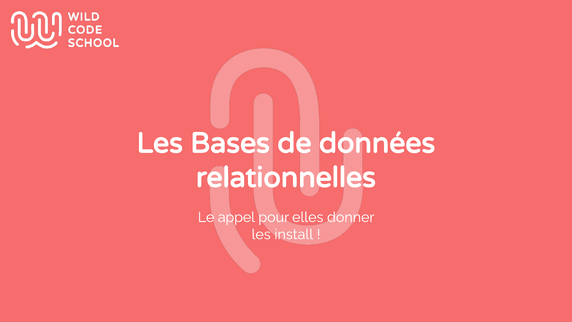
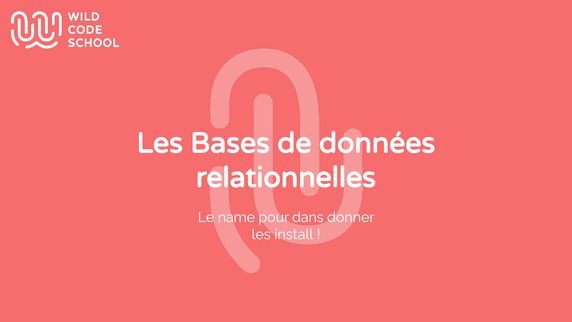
appel: appel -> name
elles: elles -> dans
